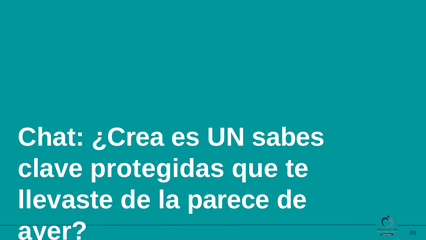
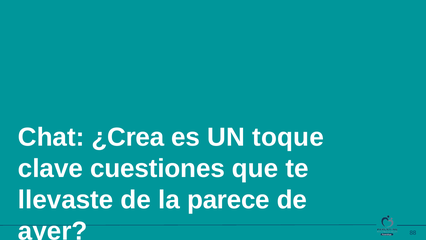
sabes: sabes -> toque
protegidas: protegidas -> cuestiones
